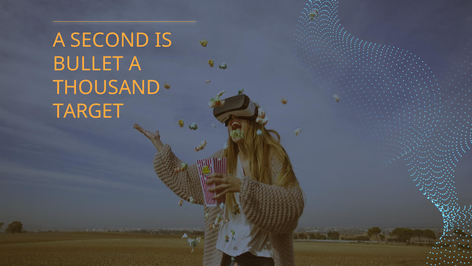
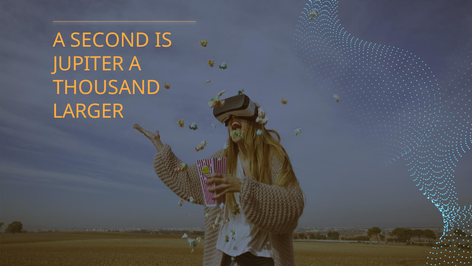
BULLET: BULLET -> JUPITER
TARGET: TARGET -> LARGER
